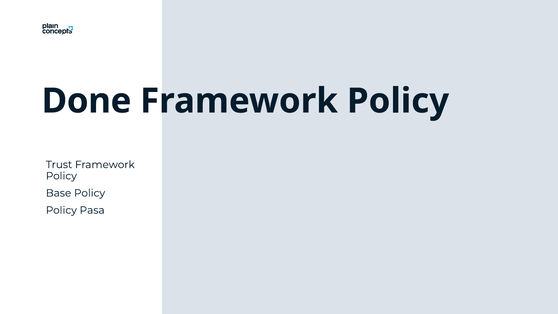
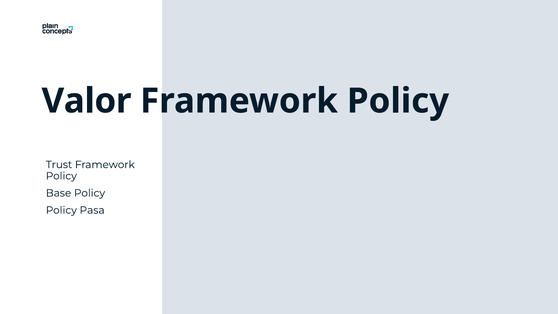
Done: Done -> Valor
